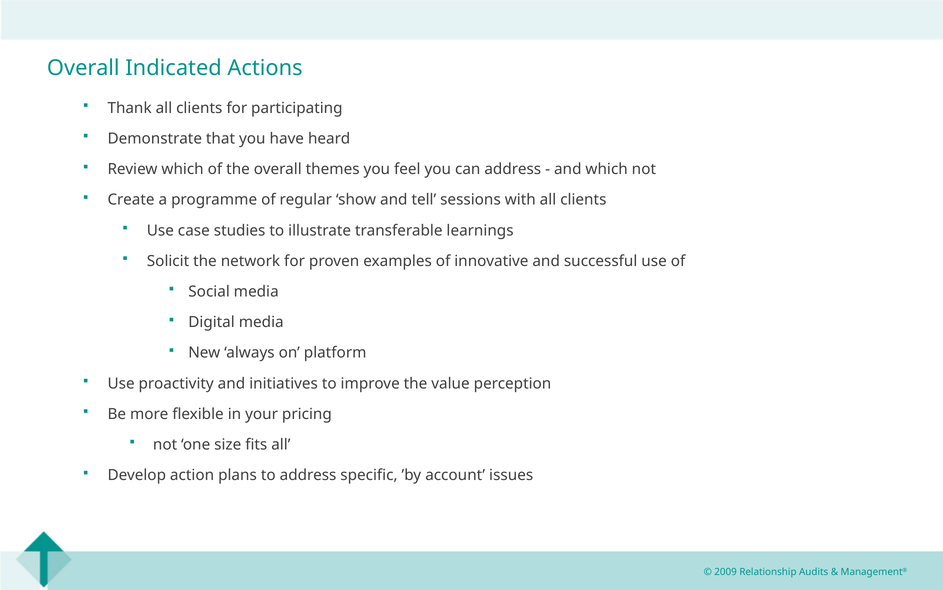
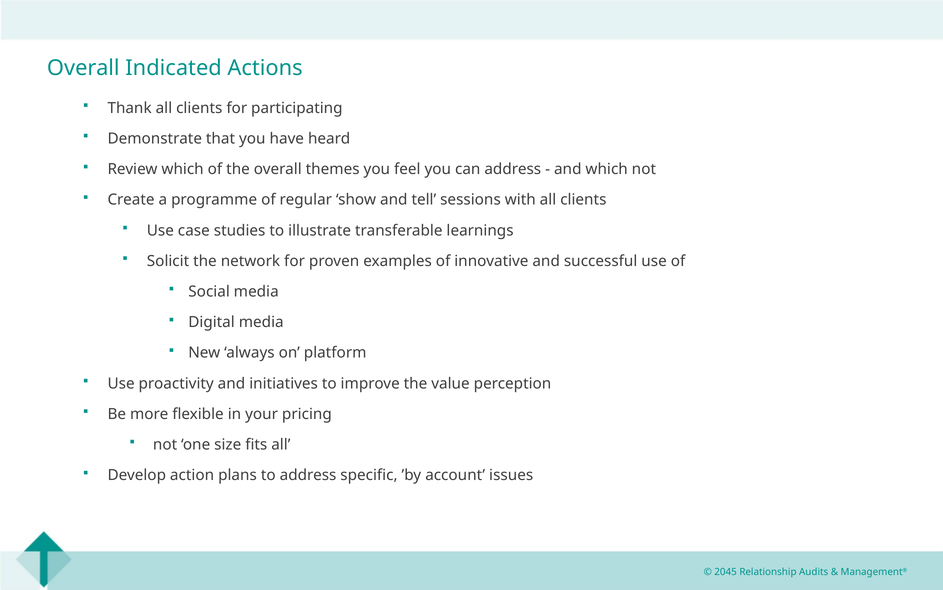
2009: 2009 -> 2045
